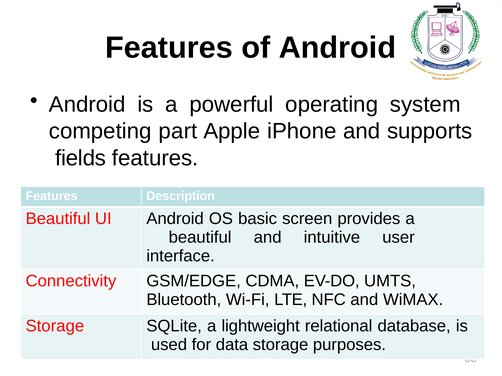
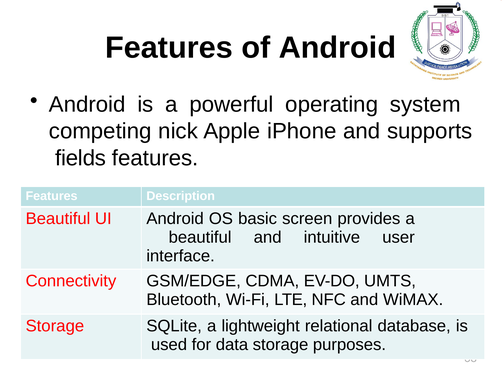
part: part -> nick
